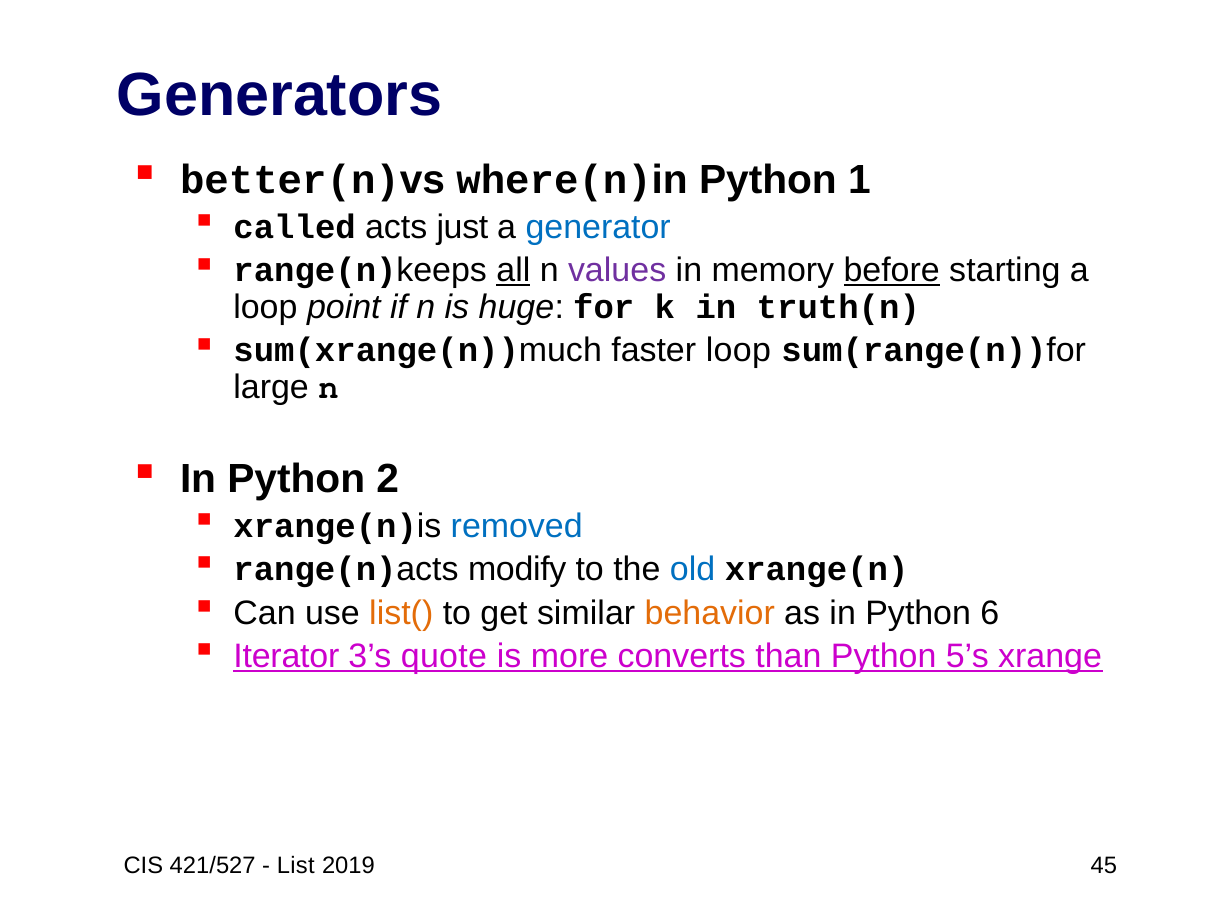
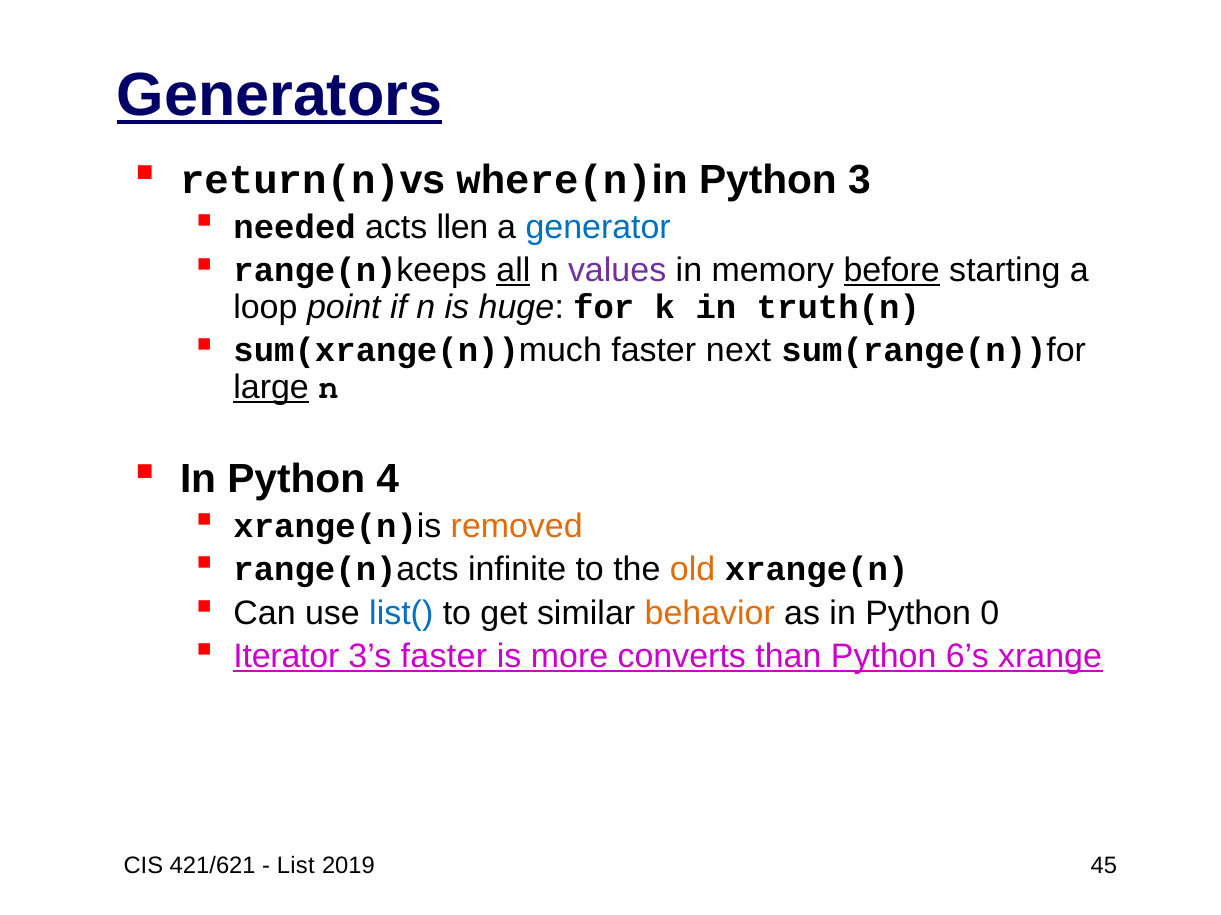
Generators underline: none -> present
better(n: better(n -> return(n
1: 1 -> 3
called: called -> needed
just: just -> llen
faster loop: loop -> next
large underline: none -> present
2: 2 -> 4
removed colour: blue -> orange
modify: modify -> infinite
old colour: blue -> orange
list( colour: orange -> blue
6: 6 -> 0
3’s quote: quote -> faster
5’s: 5’s -> 6’s
421/527: 421/527 -> 421/621
